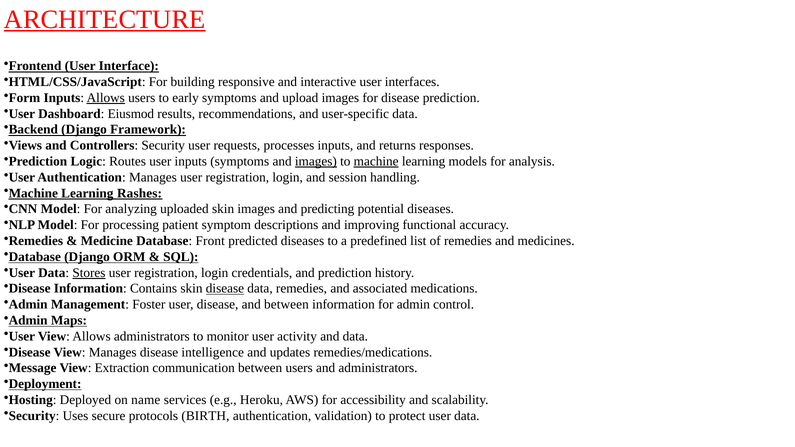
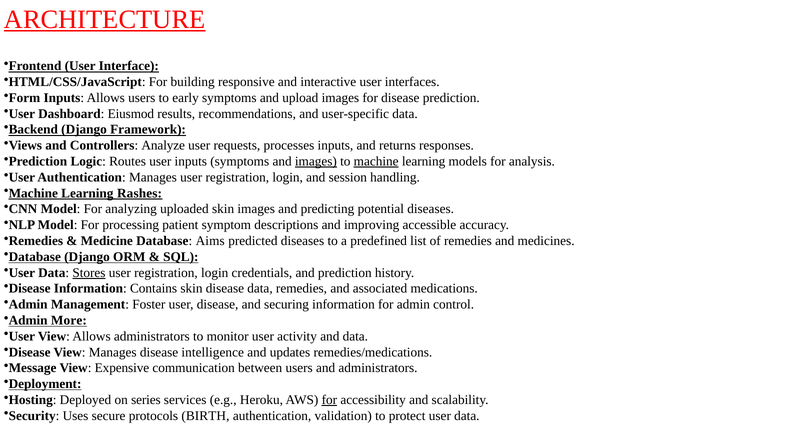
Allows at (106, 98) underline: present -> none
Controllers Security: Security -> Analyze
functional: functional -> accessible
Front: Front -> Aims
disease at (225, 289) underline: present -> none
and between: between -> securing
Maps: Maps -> More
Extraction: Extraction -> Expensive
name: name -> series
for at (329, 400) underline: none -> present
